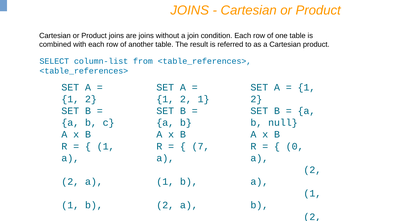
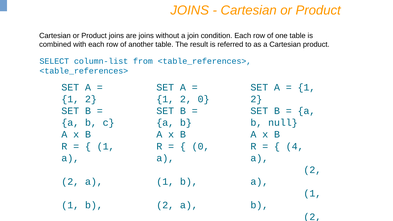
2 1: 1 -> 0
7 at (201, 146): 7 -> 0
0 at (295, 146): 0 -> 4
